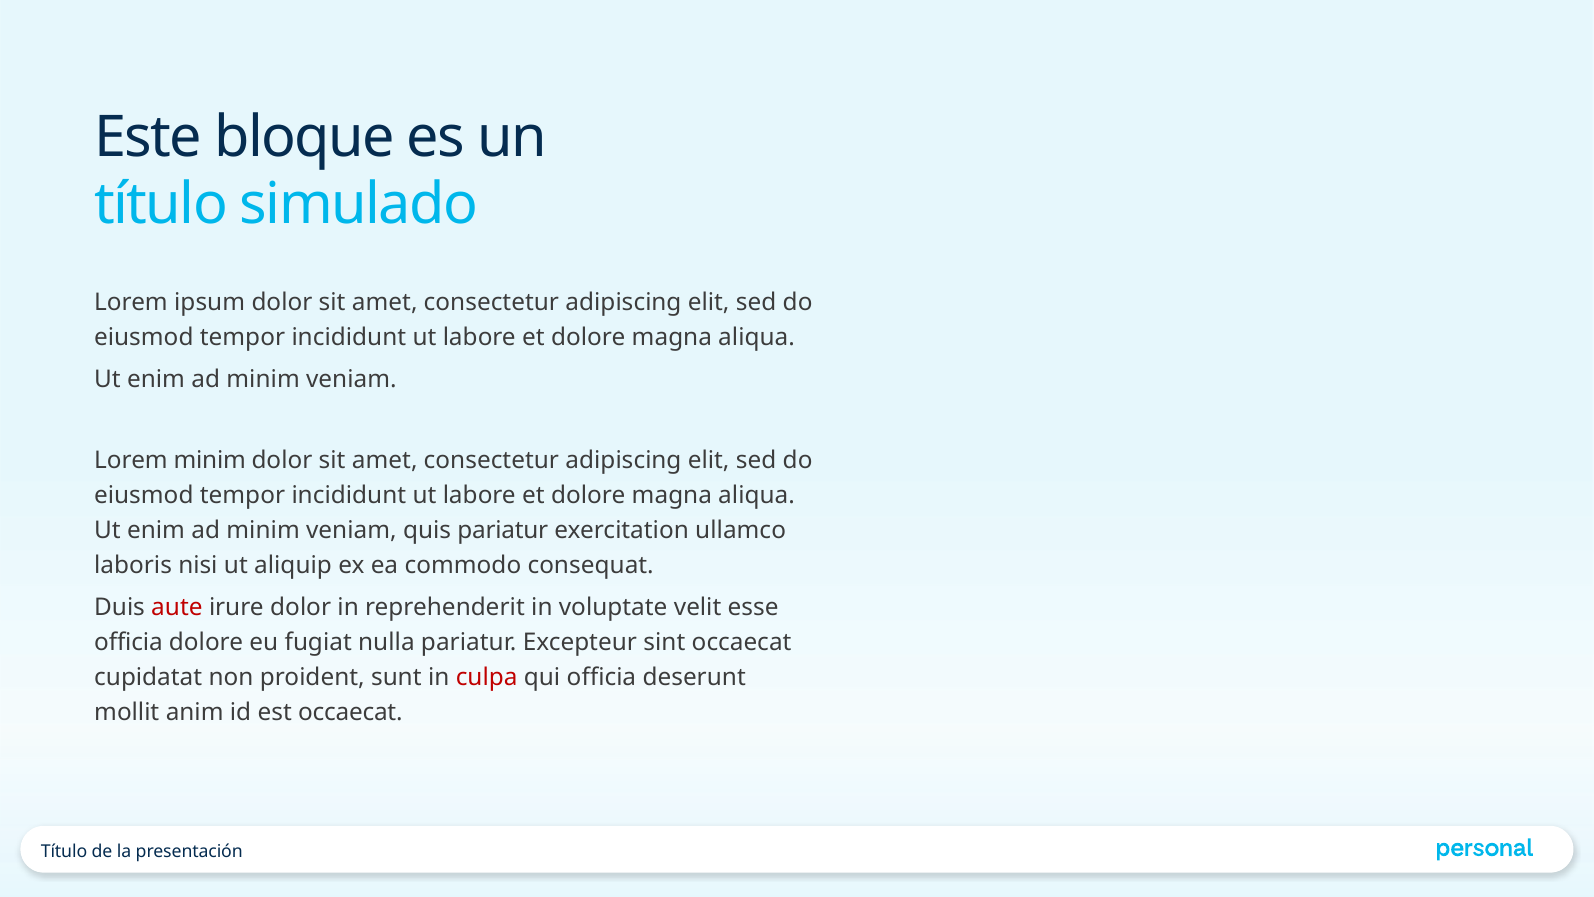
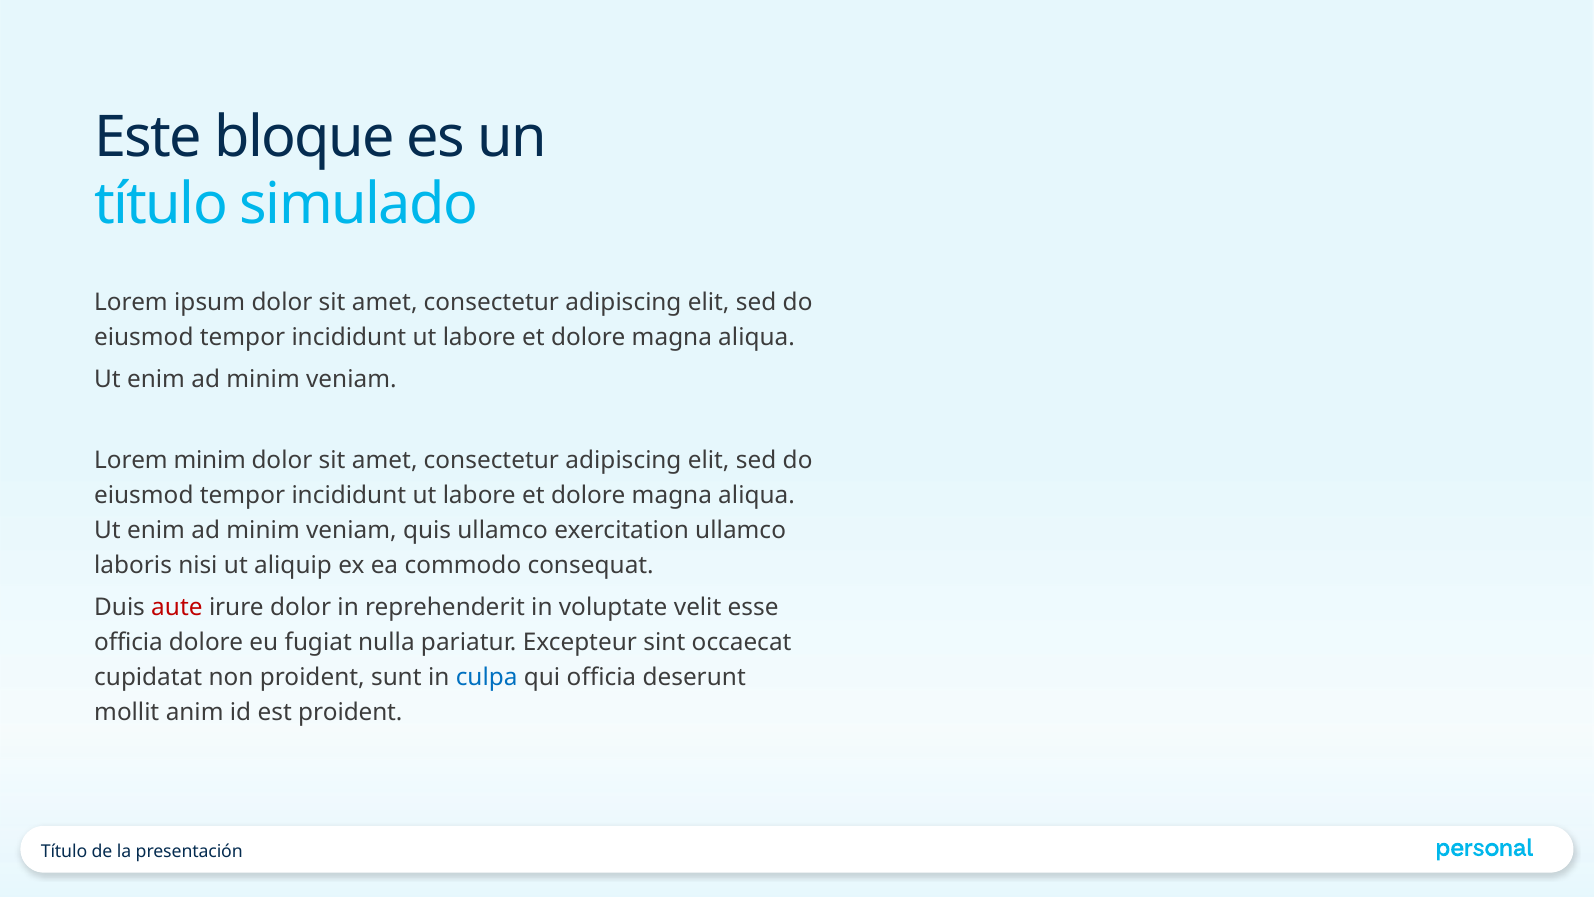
quis pariatur: pariatur -> ullamco
culpa colour: red -> blue
est occaecat: occaecat -> proident
